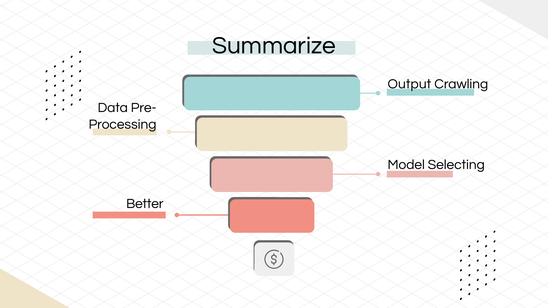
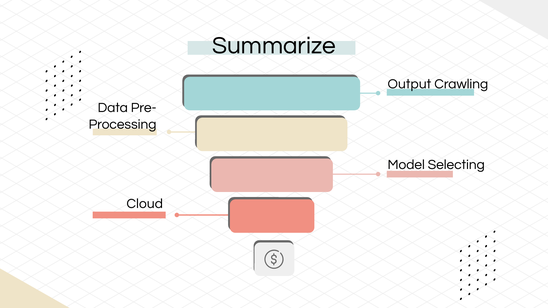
Better: Better -> Cloud
